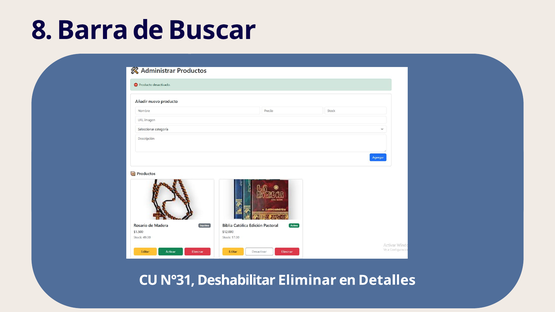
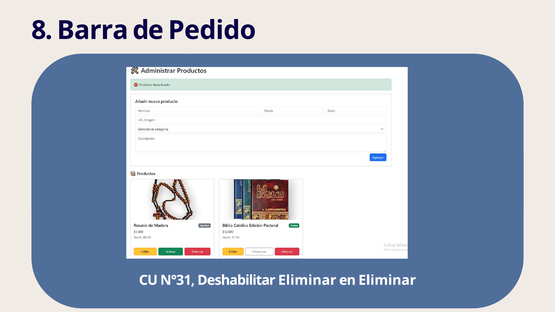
Buscar: Buscar -> Pedido
en Detalles: Detalles -> Eliminar
